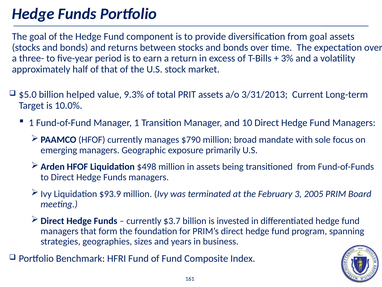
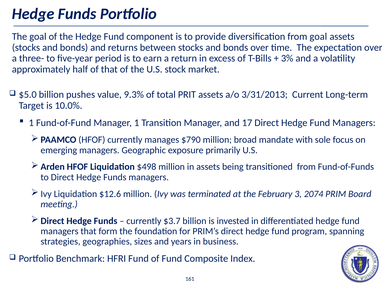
helped: helped -> pushes
10: 10 -> 17
$93.9: $93.9 -> $12.6
2005: 2005 -> 2074
